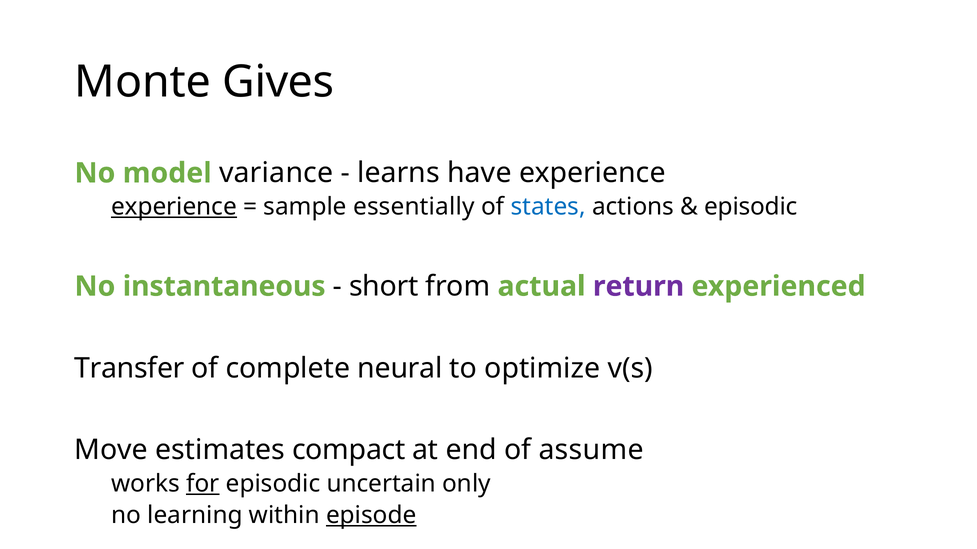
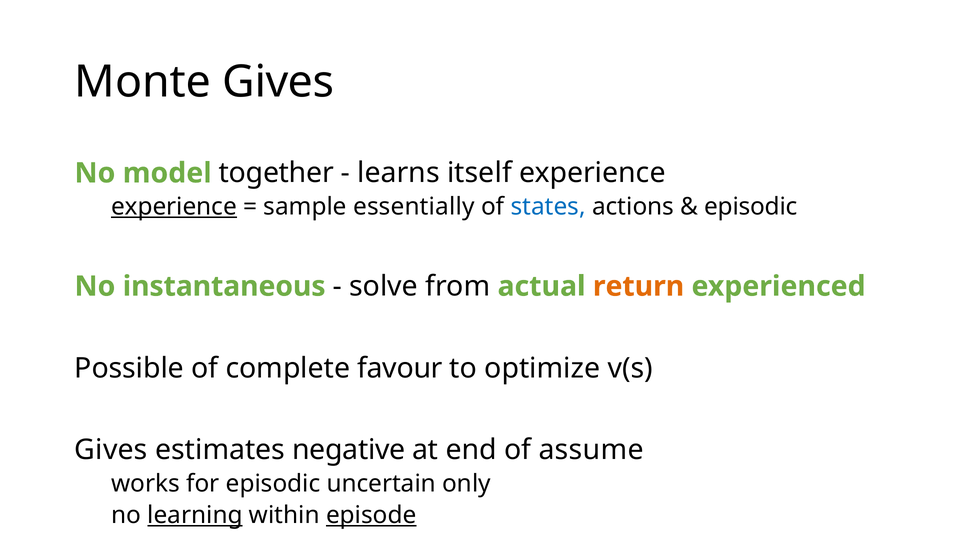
variance: variance -> together
have: have -> itself
short: short -> solve
return colour: purple -> orange
Transfer: Transfer -> Possible
neural: neural -> favour
Move at (111, 450): Move -> Gives
compact: compact -> negative
for underline: present -> none
learning underline: none -> present
